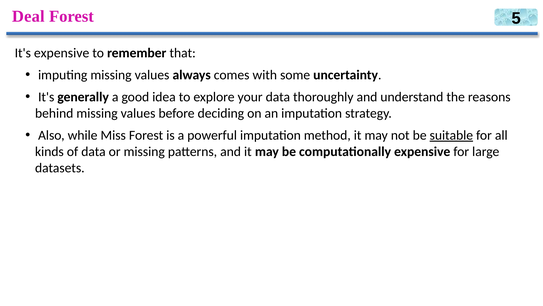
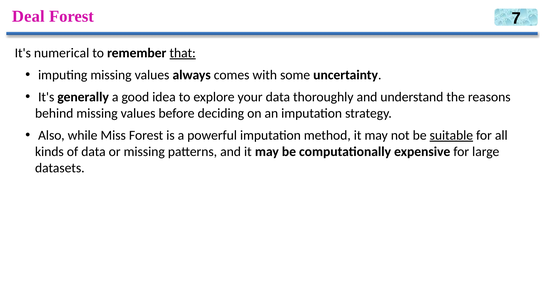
5: 5 -> 7
It's expensive: expensive -> numerical
that underline: none -> present
